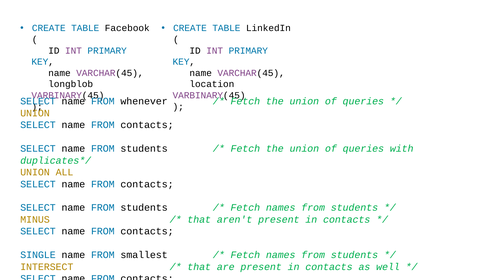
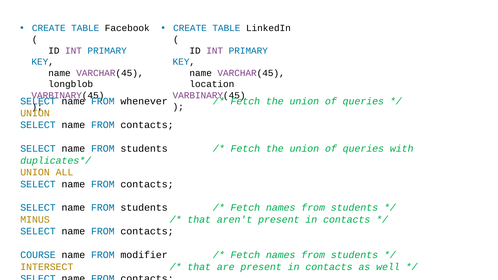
SINGLE: SINGLE -> COURSE
smallest: smallest -> modifier
